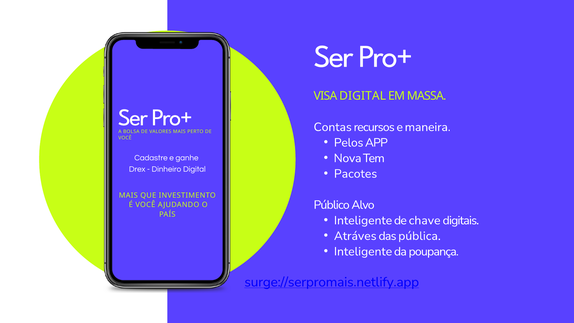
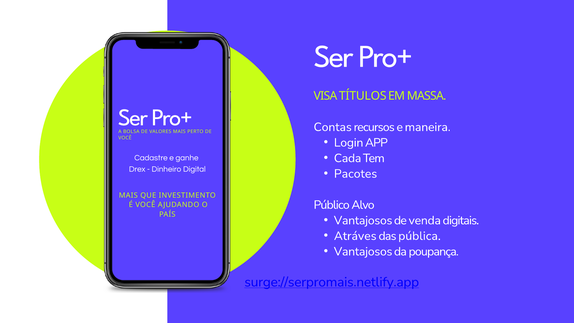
VISA DIGITAL: DIGITAL -> TÍTULOS
Pelos: Pelos -> Login
Nova: Nova -> Cada
Inteligente at (363, 220): Inteligente -> Vantajosos
chave: chave -> venda
Inteligente at (363, 251): Inteligente -> Vantajosos
